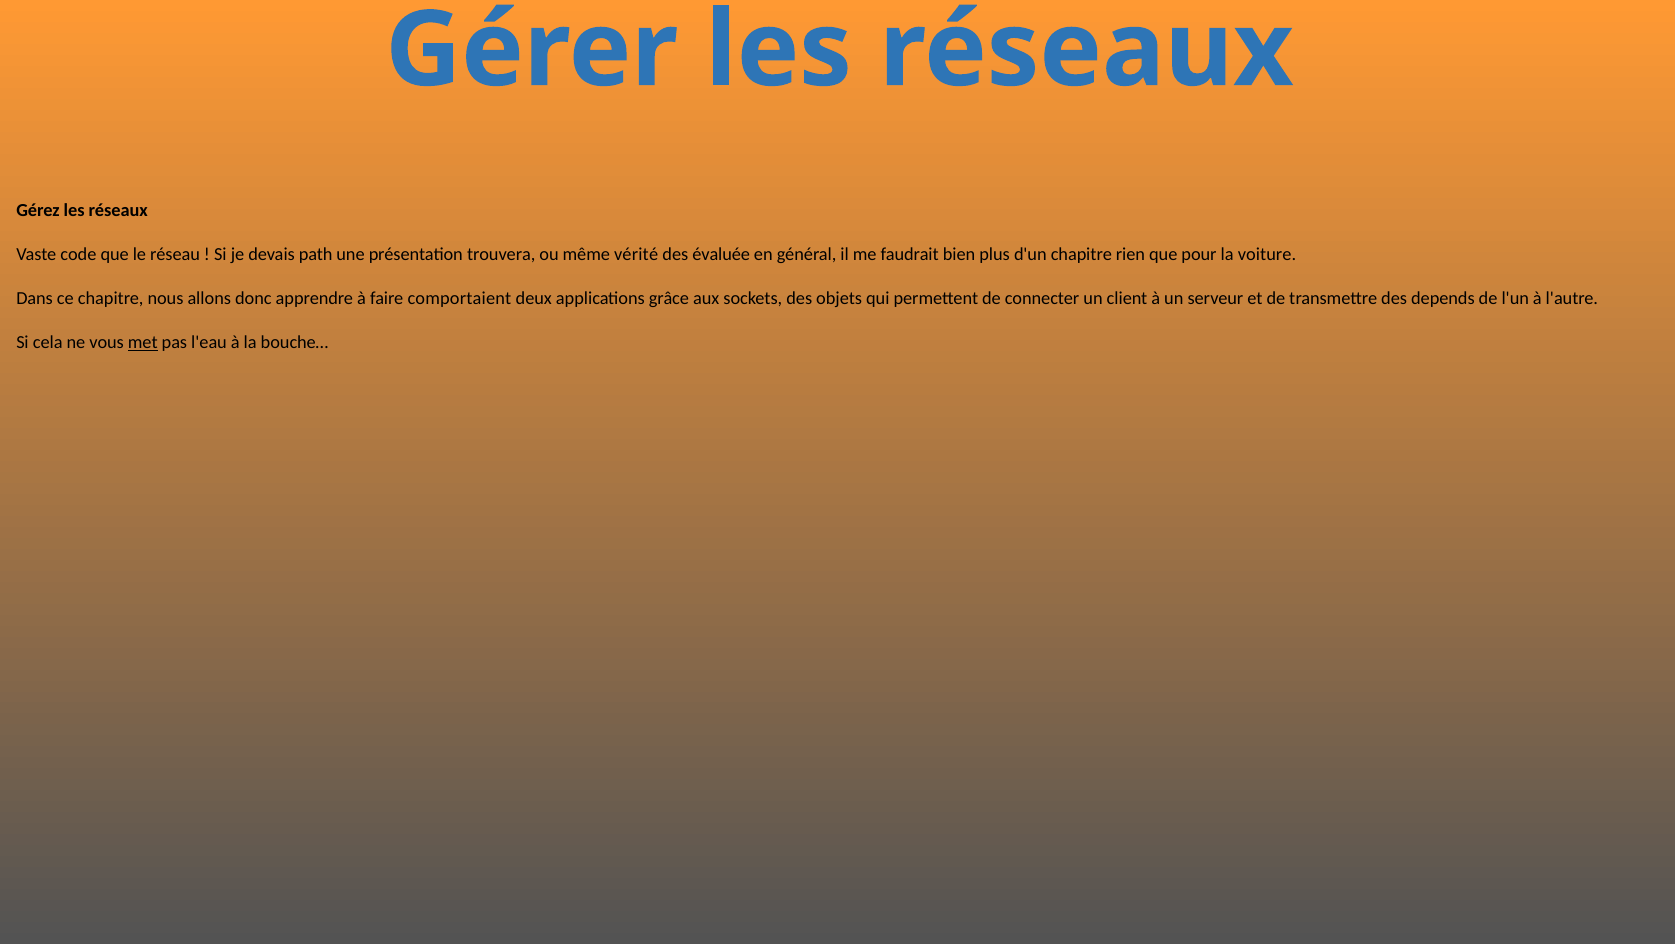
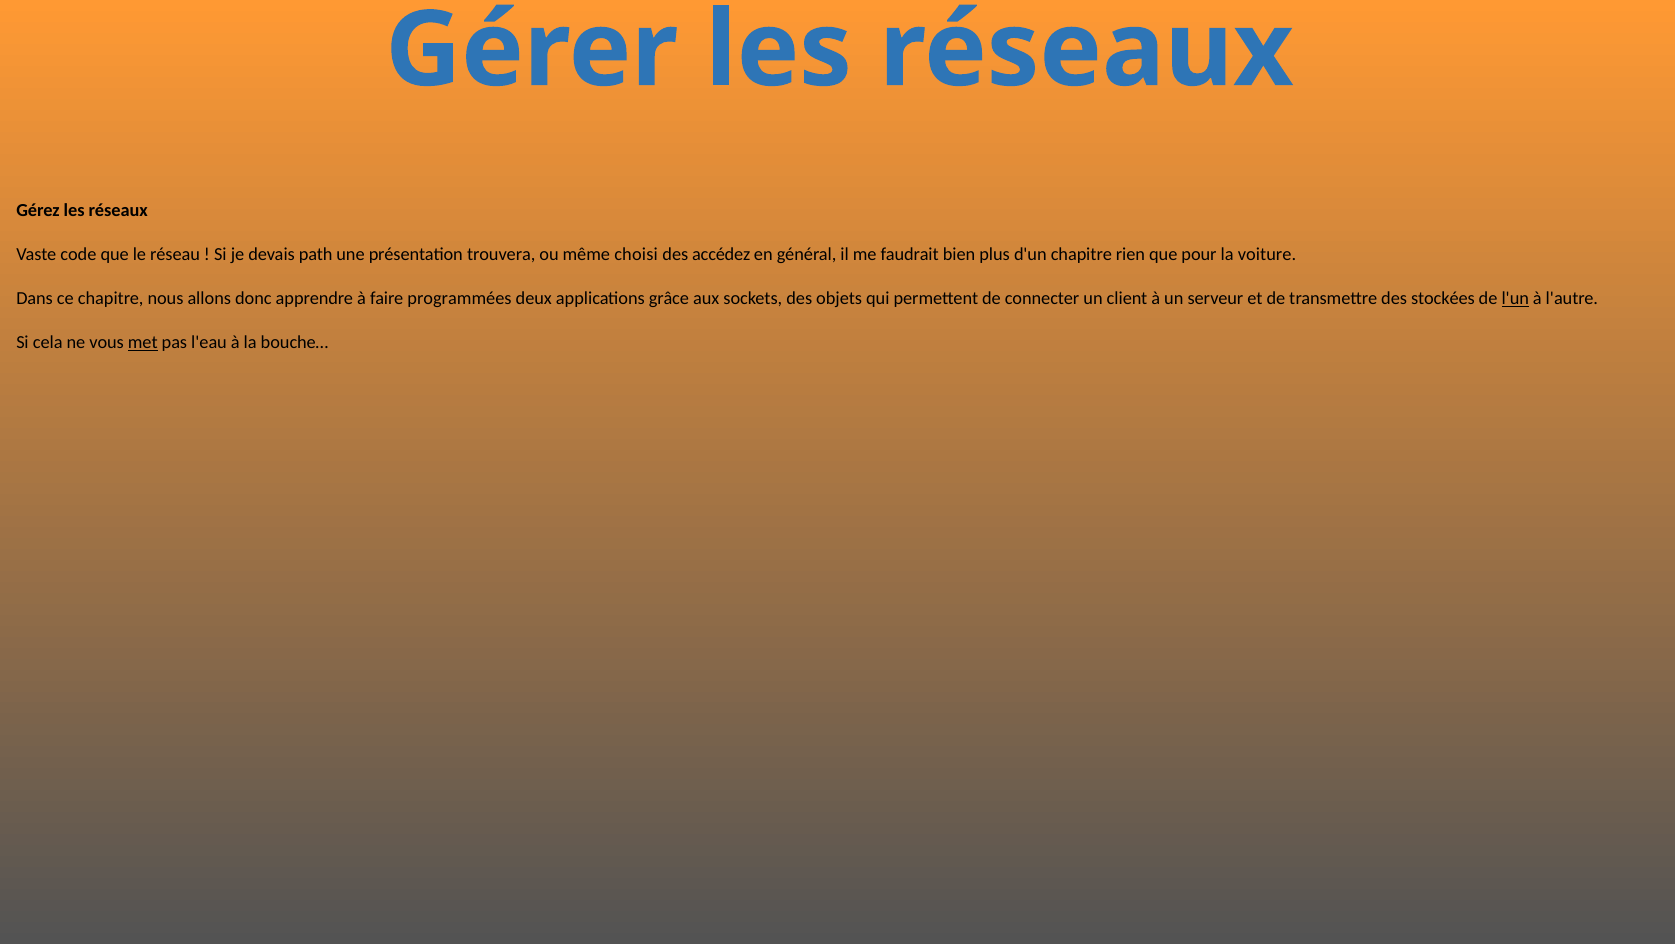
vérité: vérité -> choisi
évaluée: évaluée -> accédez
comportaient: comportaient -> programmées
depends: depends -> stockées
l'un underline: none -> present
